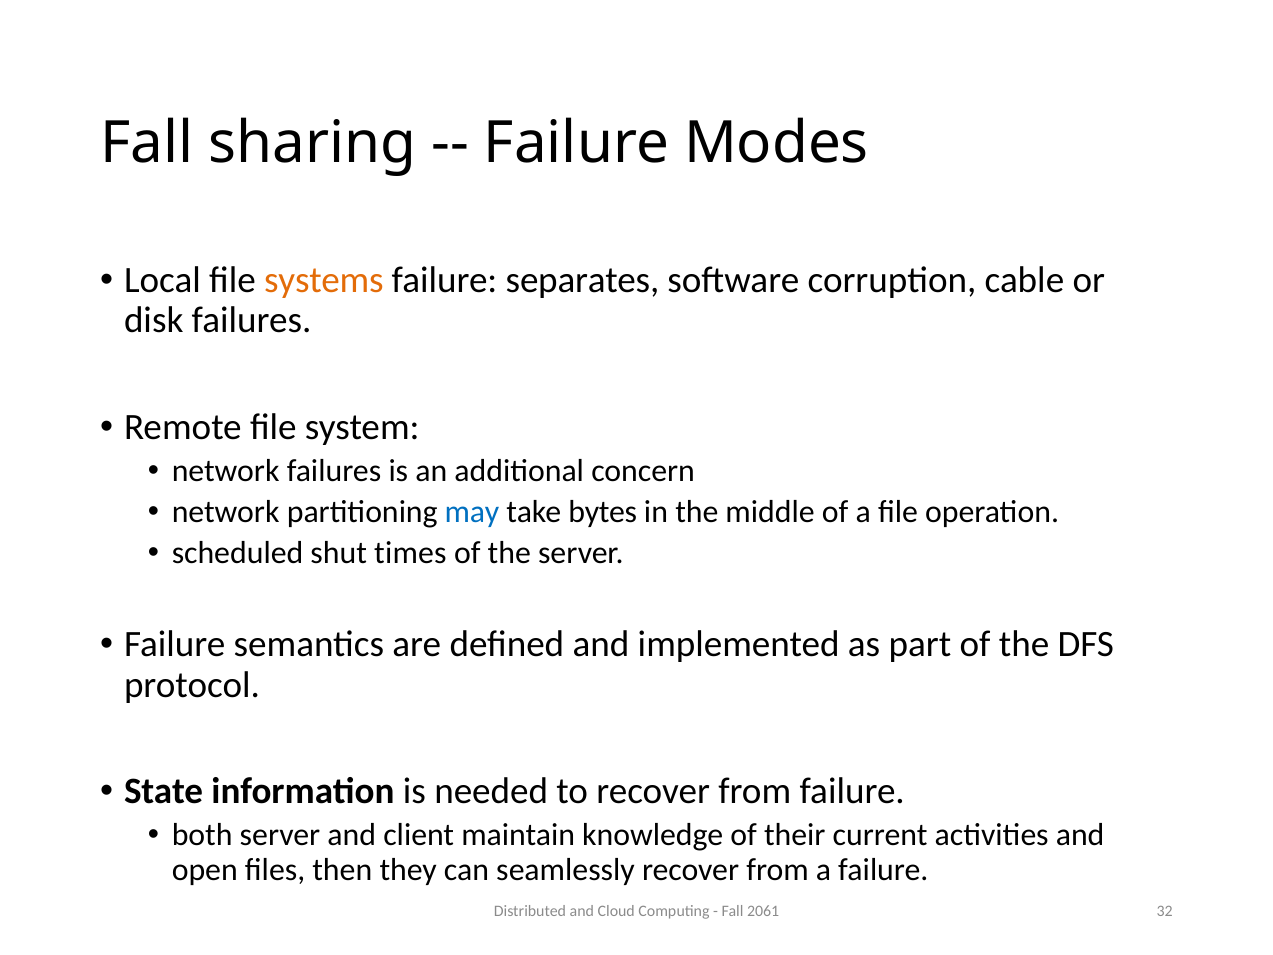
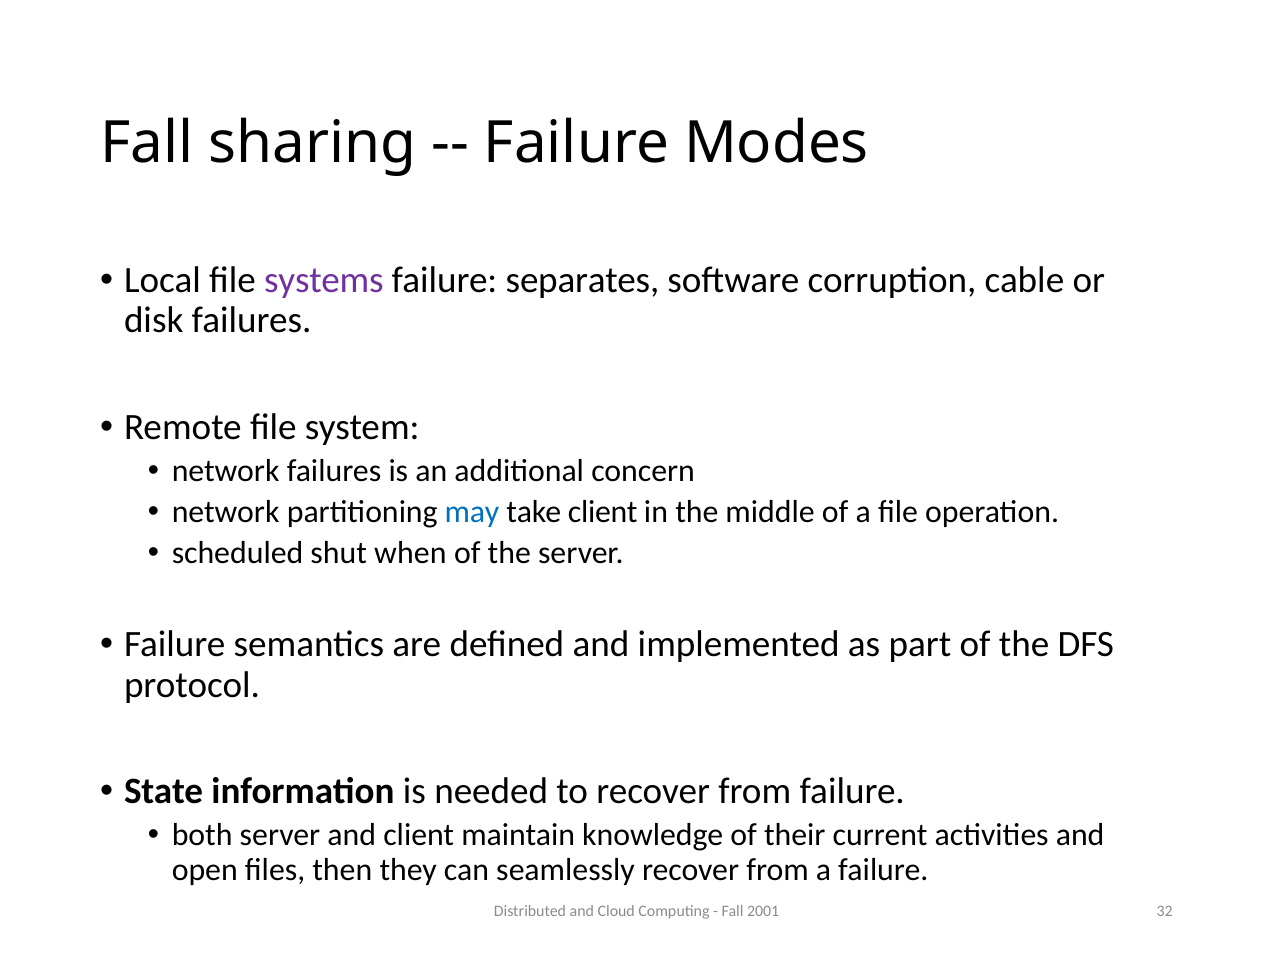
systems colour: orange -> purple
take bytes: bytes -> client
times: times -> when
2061: 2061 -> 2001
